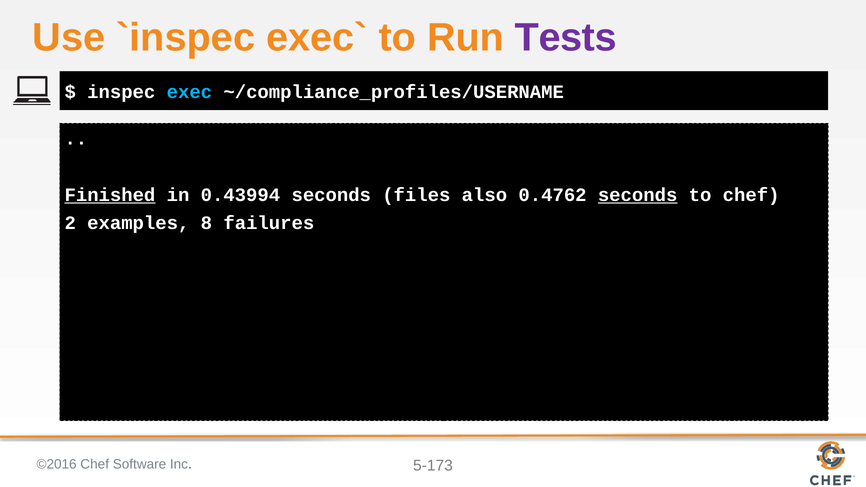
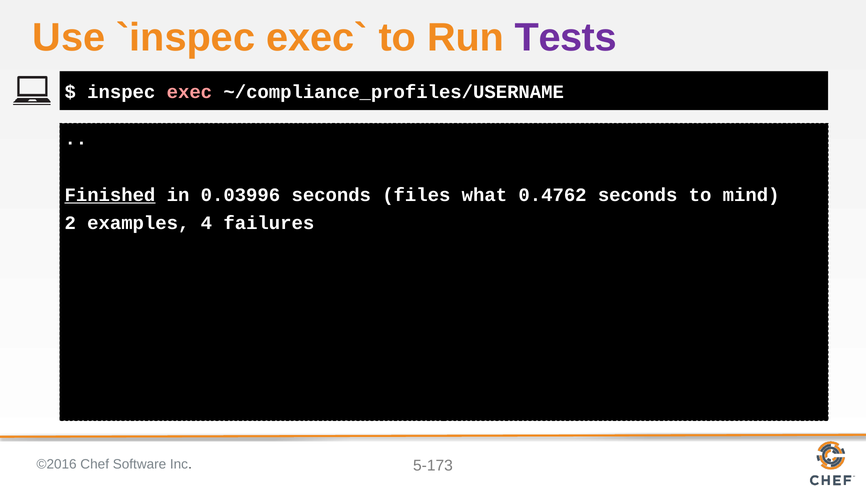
exec colour: light blue -> pink
0.43994: 0.43994 -> 0.03996
also: also -> what
seconds at (638, 195) underline: present -> none
to chef: chef -> mind
8: 8 -> 4
